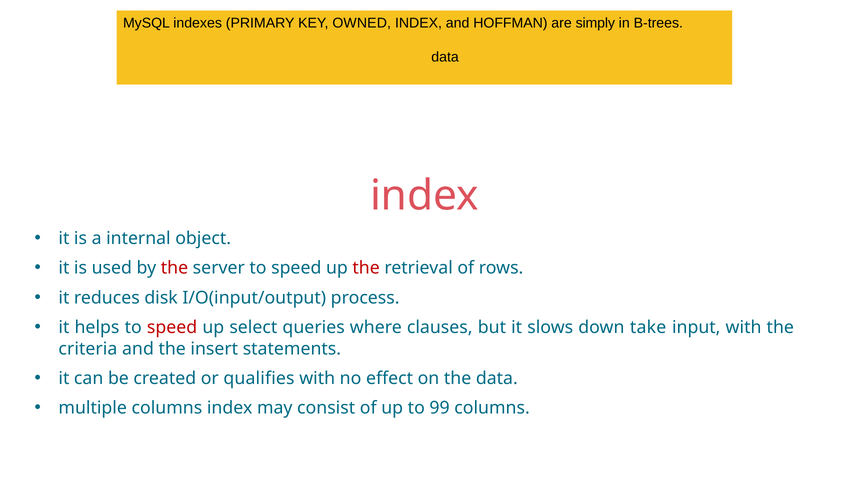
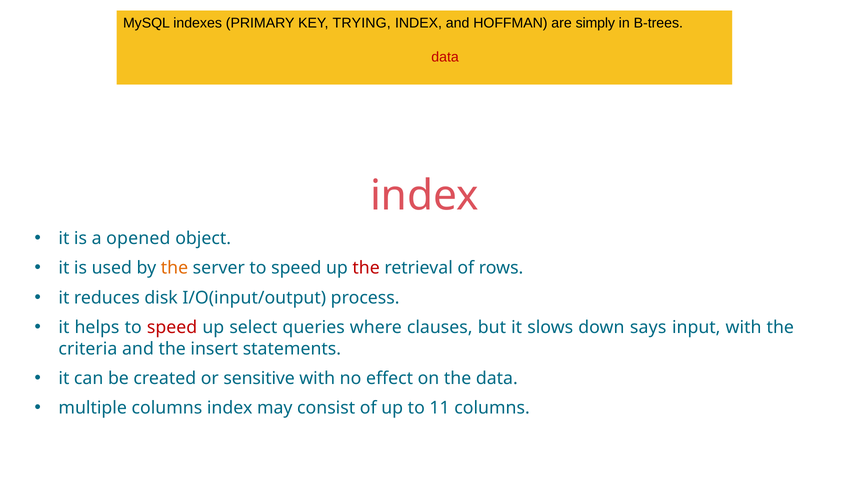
OWNED: OWNED -> TRYING
data at (445, 57) colour: black -> red
internal: internal -> opened
the at (174, 268) colour: red -> orange
take: take -> says
qualifies: qualifies -> sensitive
99: 99 -> 11
